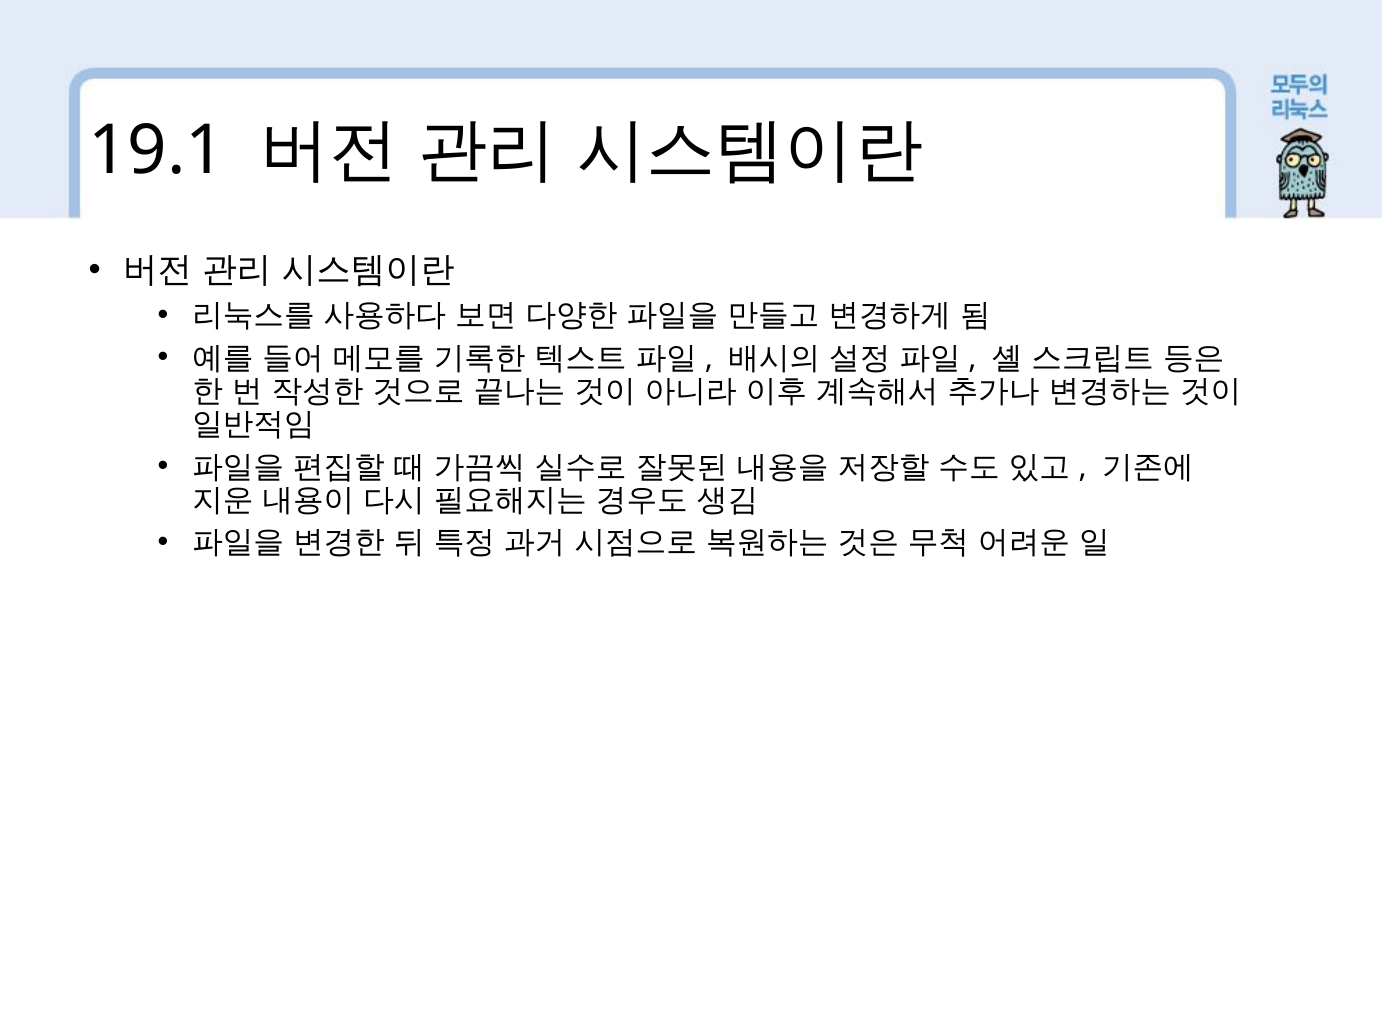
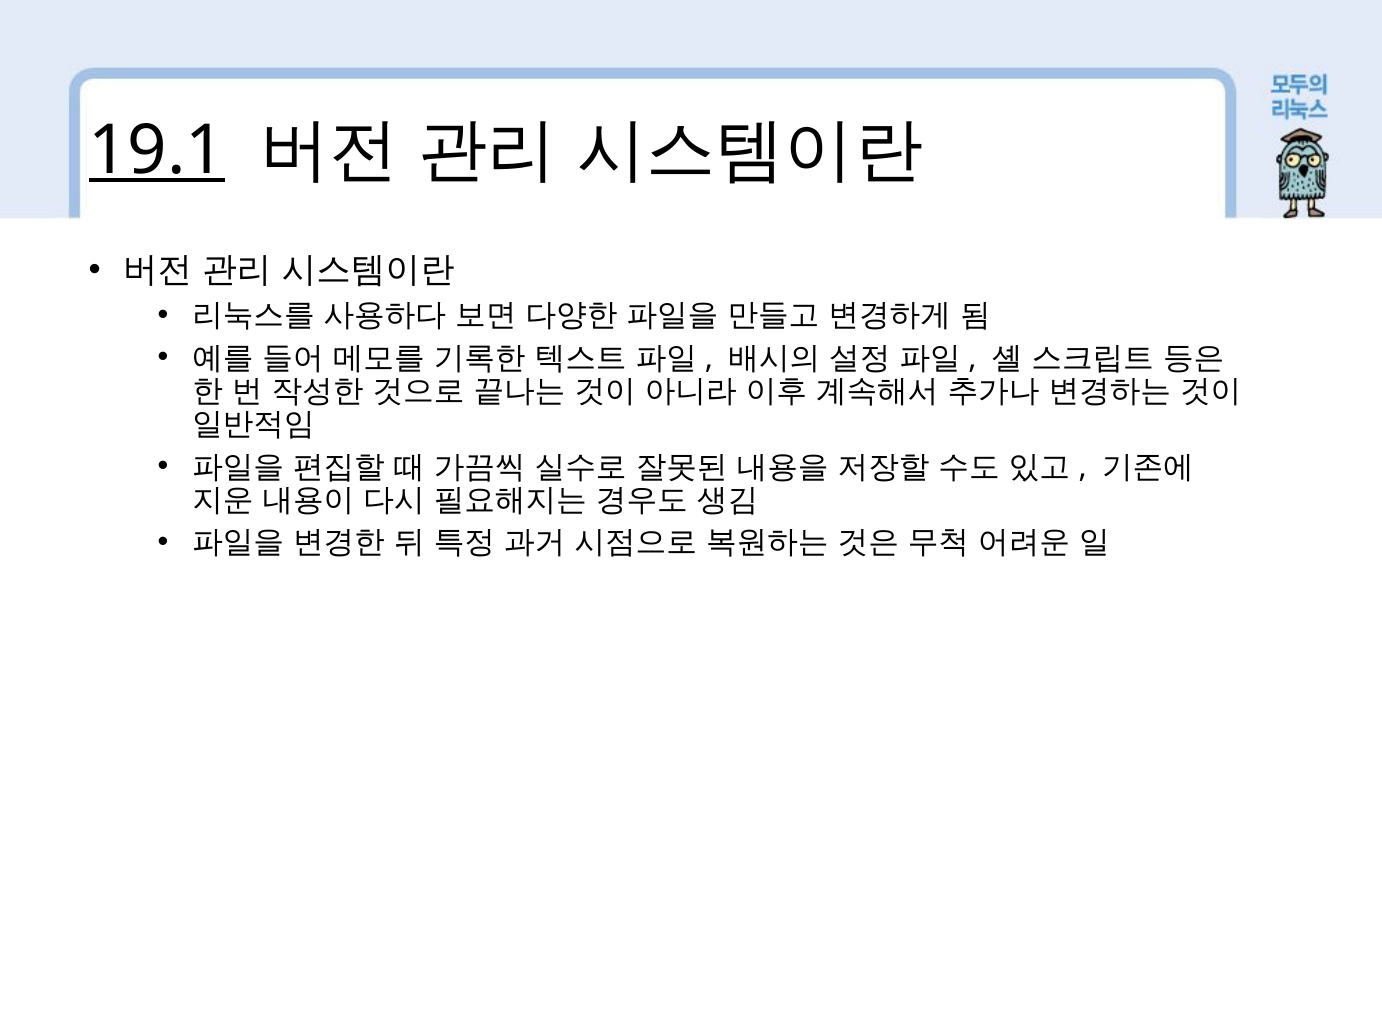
19.1 underline: none -> present
